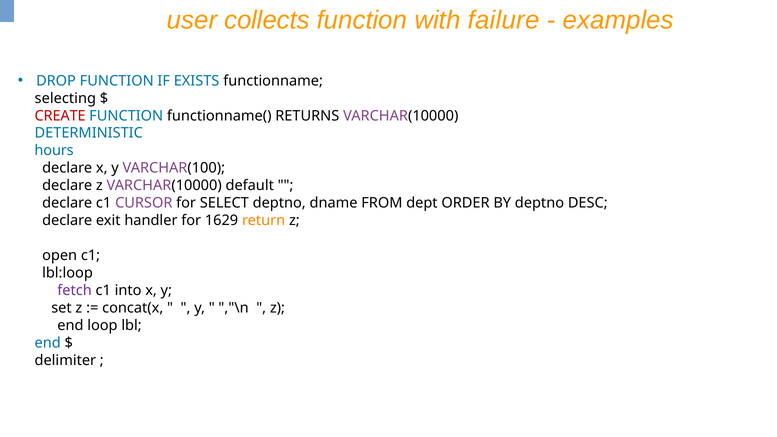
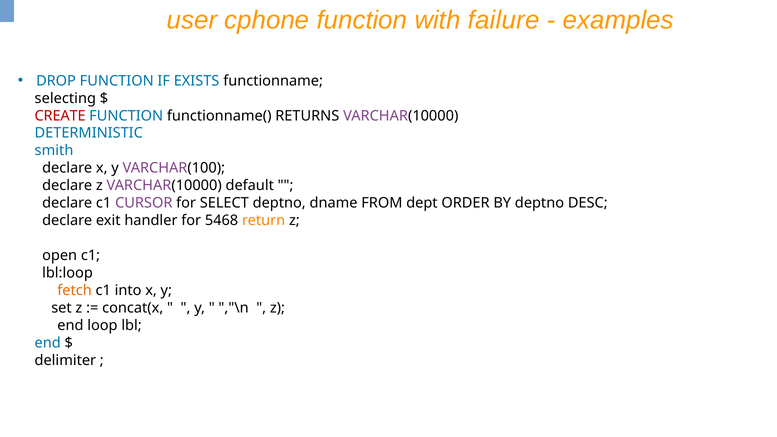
collects: collects -> cphone
hours: hours -> smith
1629: 1629 -> 5468
fetch colour: purple -> orange
